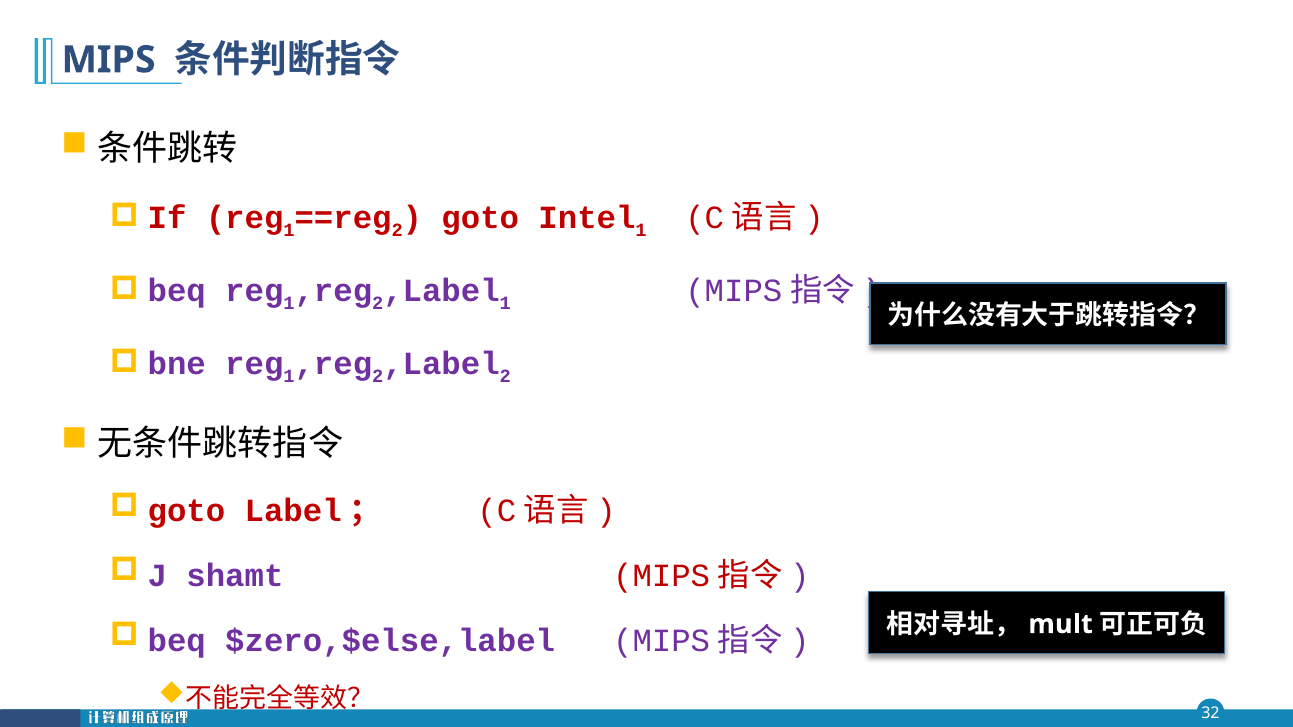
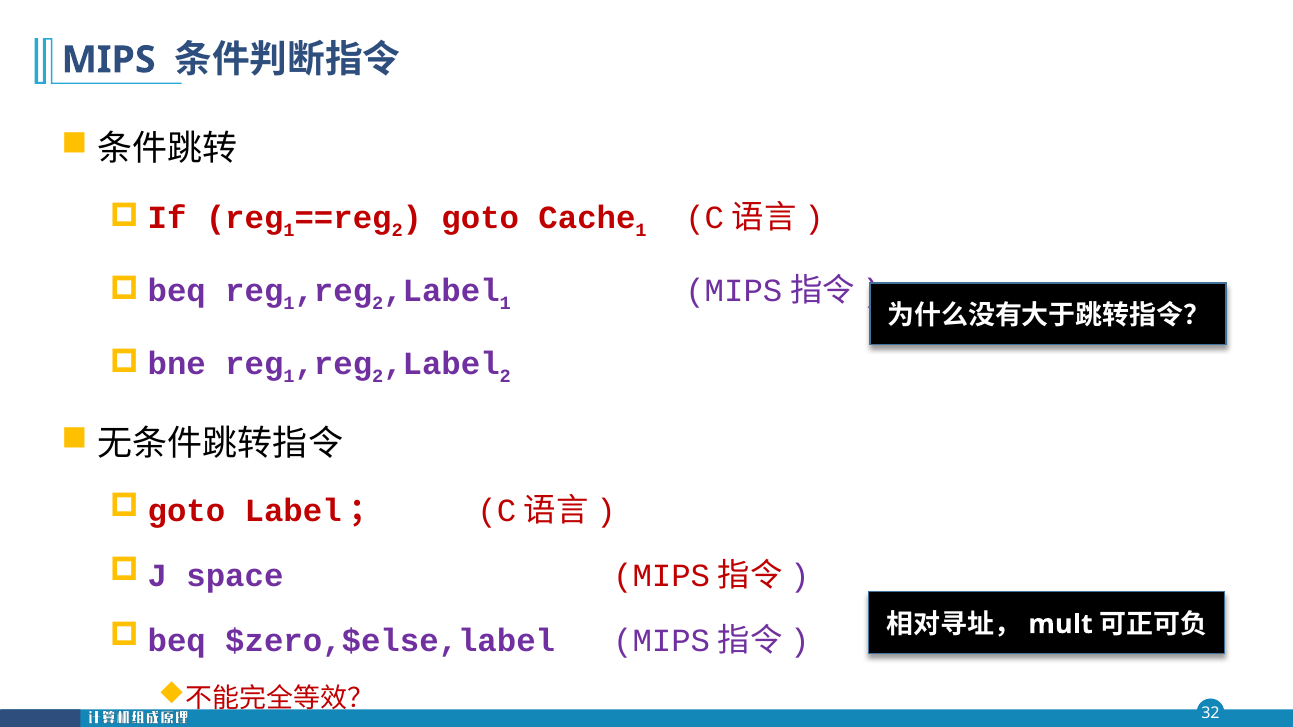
Intel: Intel -> Cache
shamt: shamt -> space
